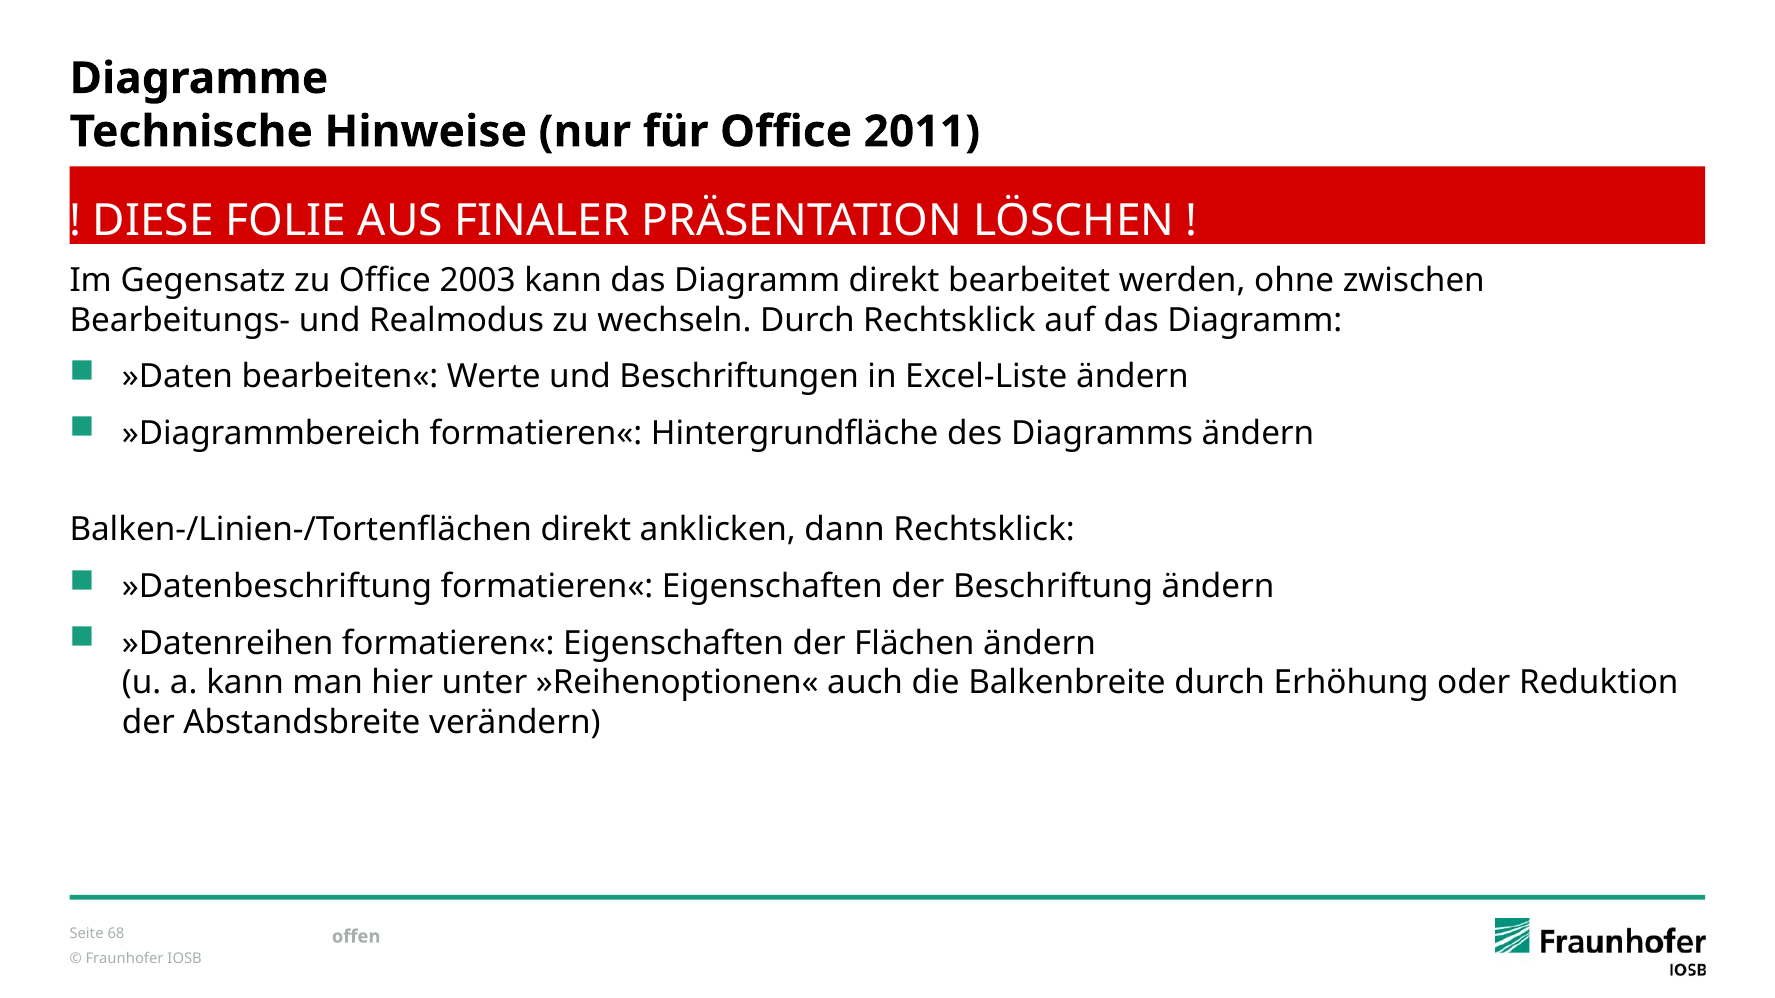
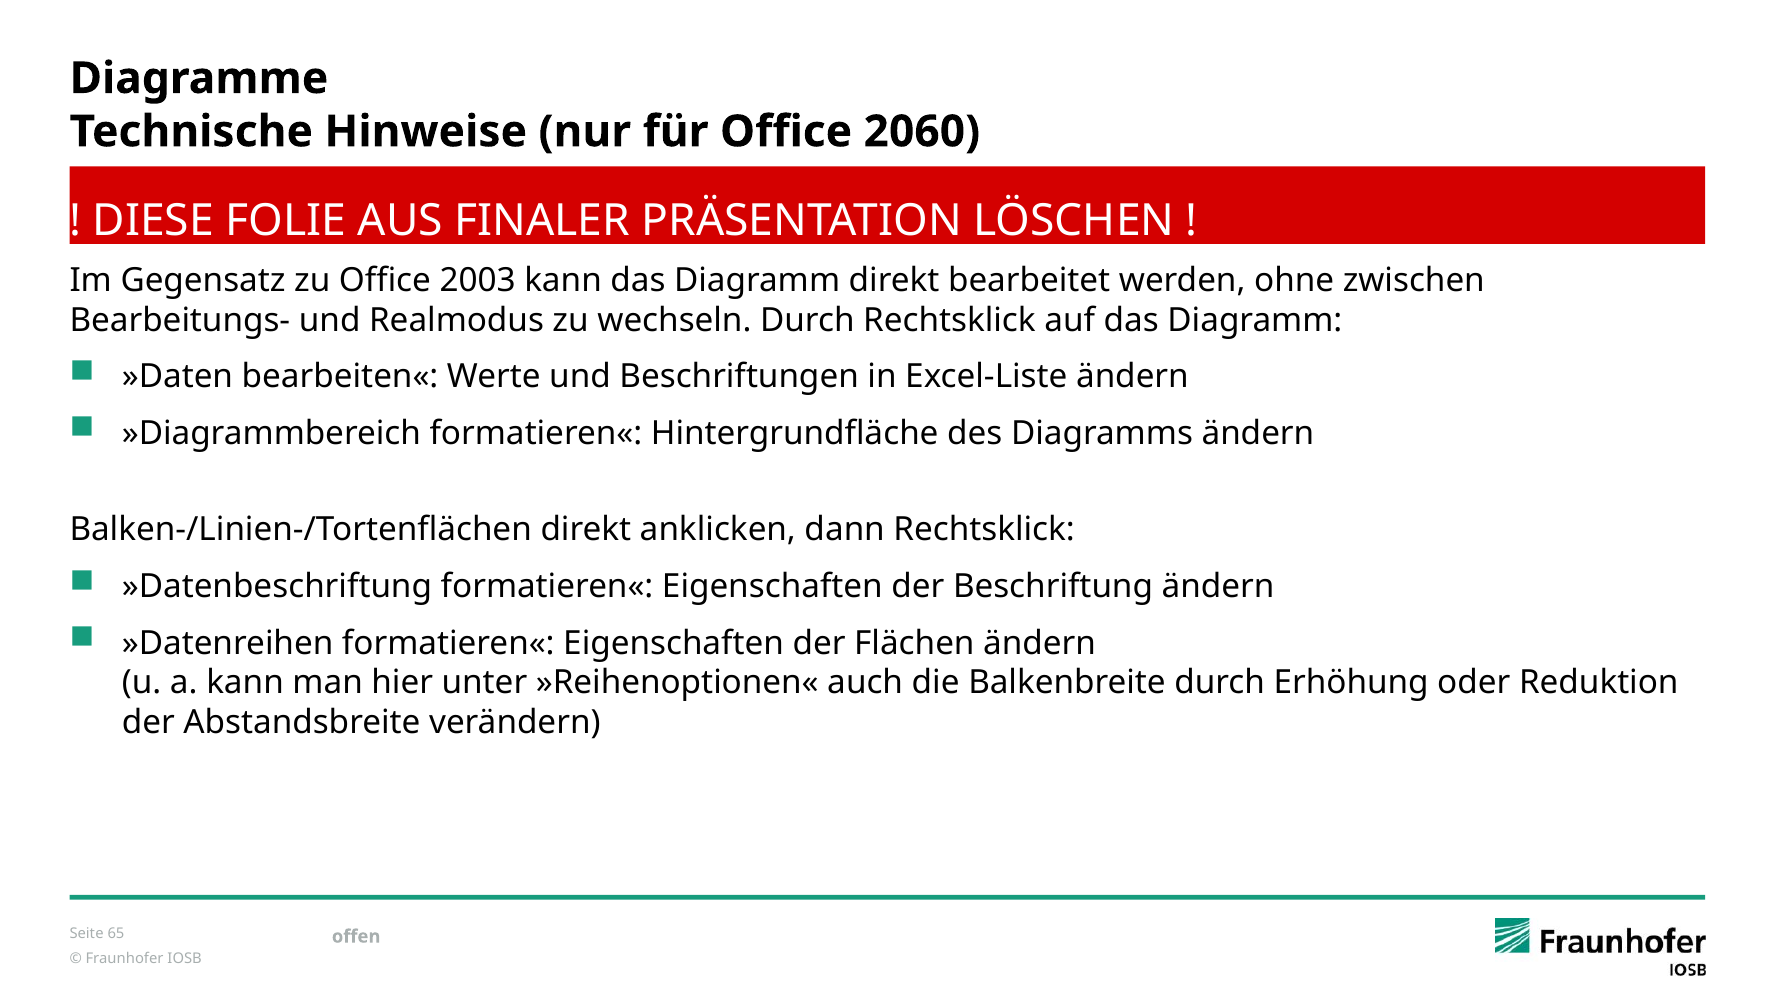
2011: 2011 -> 2060
68: 68 -> 65
